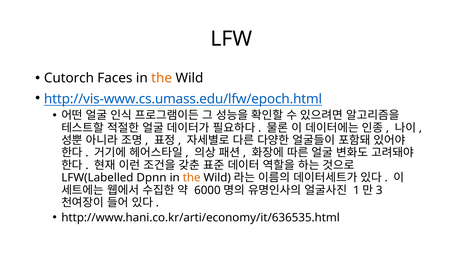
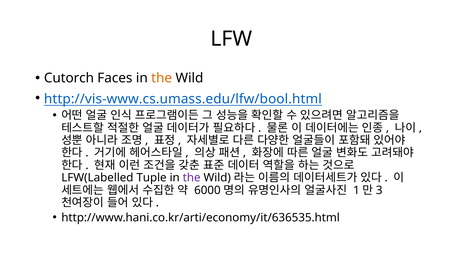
http://vis-www.cs.umass.edu/lfw/epoch.html: http://vis-www.cs.umass.edu/lfw/epoch.html -> http://vis-www.cs.umass.edu/lfw/bool.html
Dpnn: Dpnn -> Tuple
the at (192, 178) colour: orange -> purple
